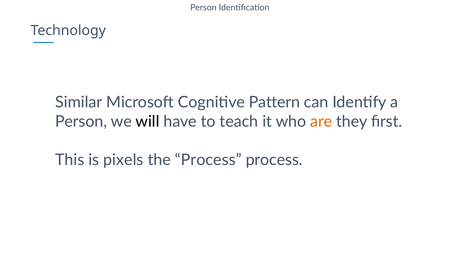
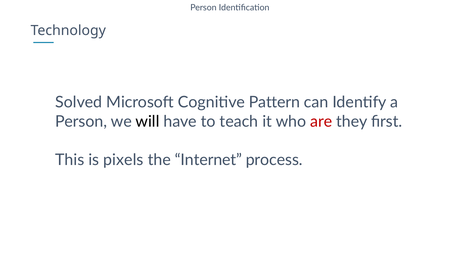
Similar: Similar -> Solved
are colour: orange -> red
the Process: Process -> Internet
